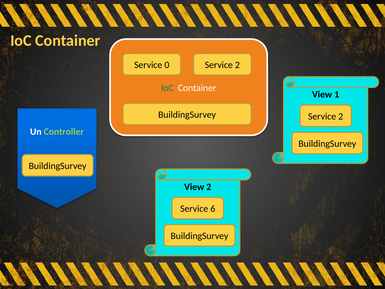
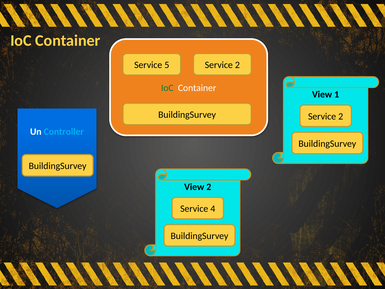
0: 0 -> 5
Controller colour: light green -> light blue
6: 6 -> 4
